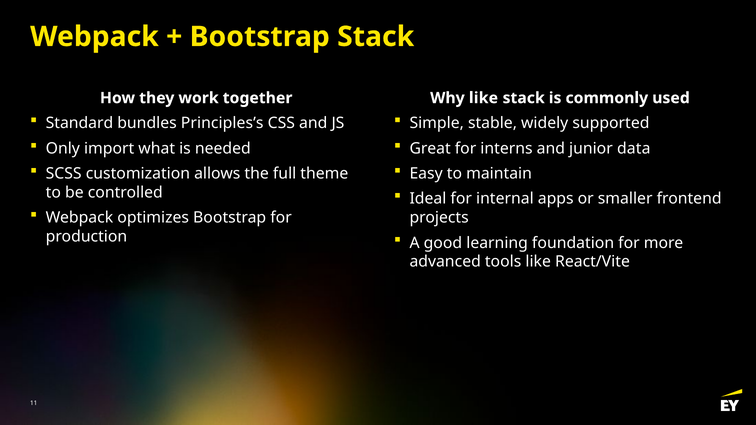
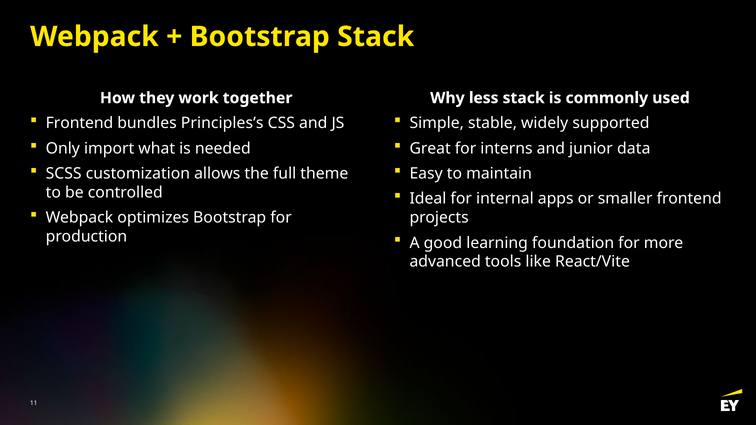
Why like: like -> less
Standard at (79, 123): Standard -> Frontend
